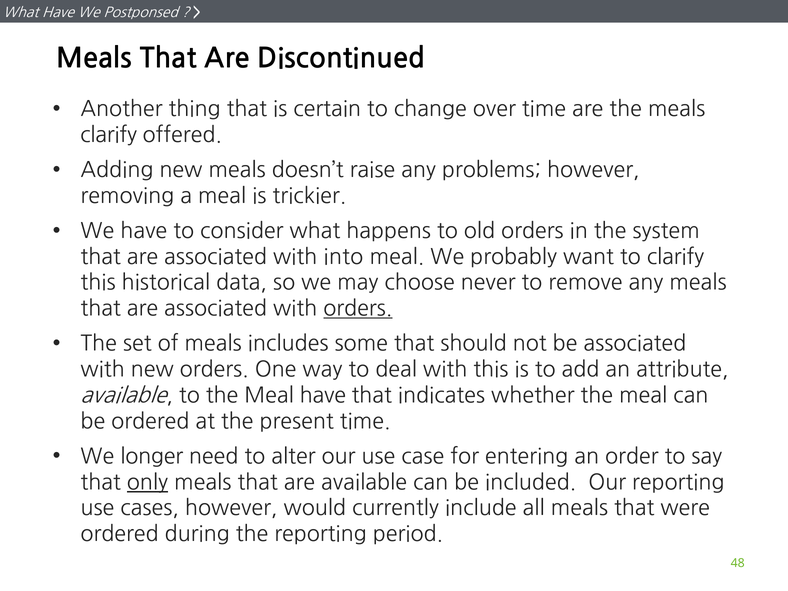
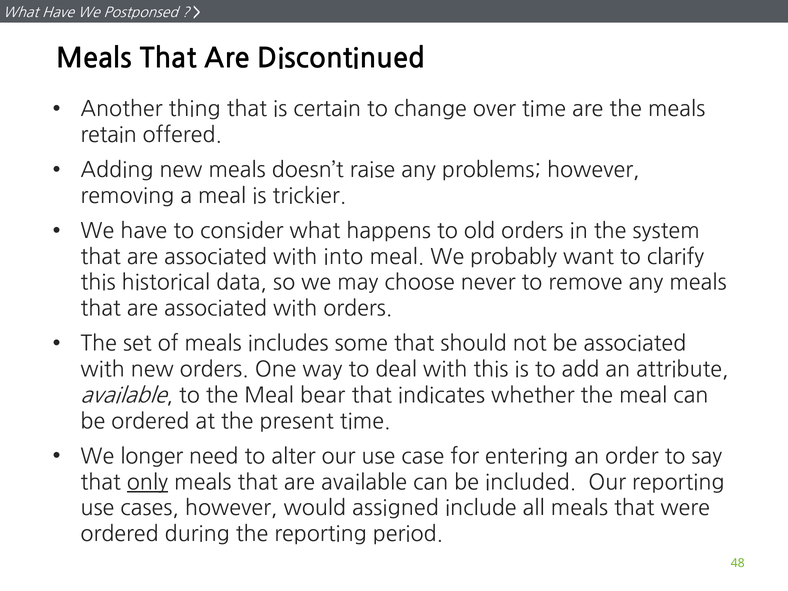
clarify at (109, 135): clarify -> retain
orders at (358, 309) underline: present -> none
Meal have: have -> bear
currently: currently -> assigned
